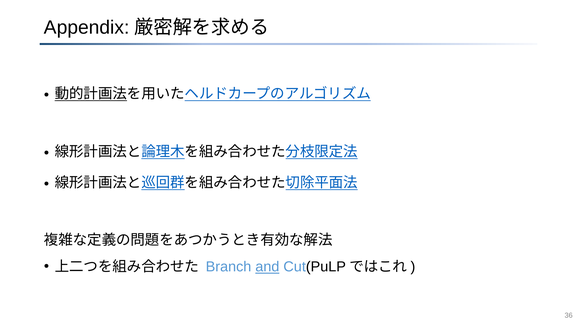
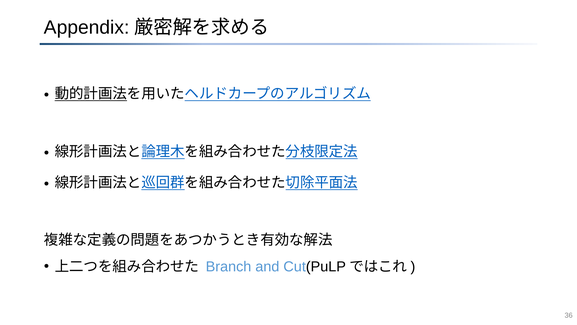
and underline: present -> none
